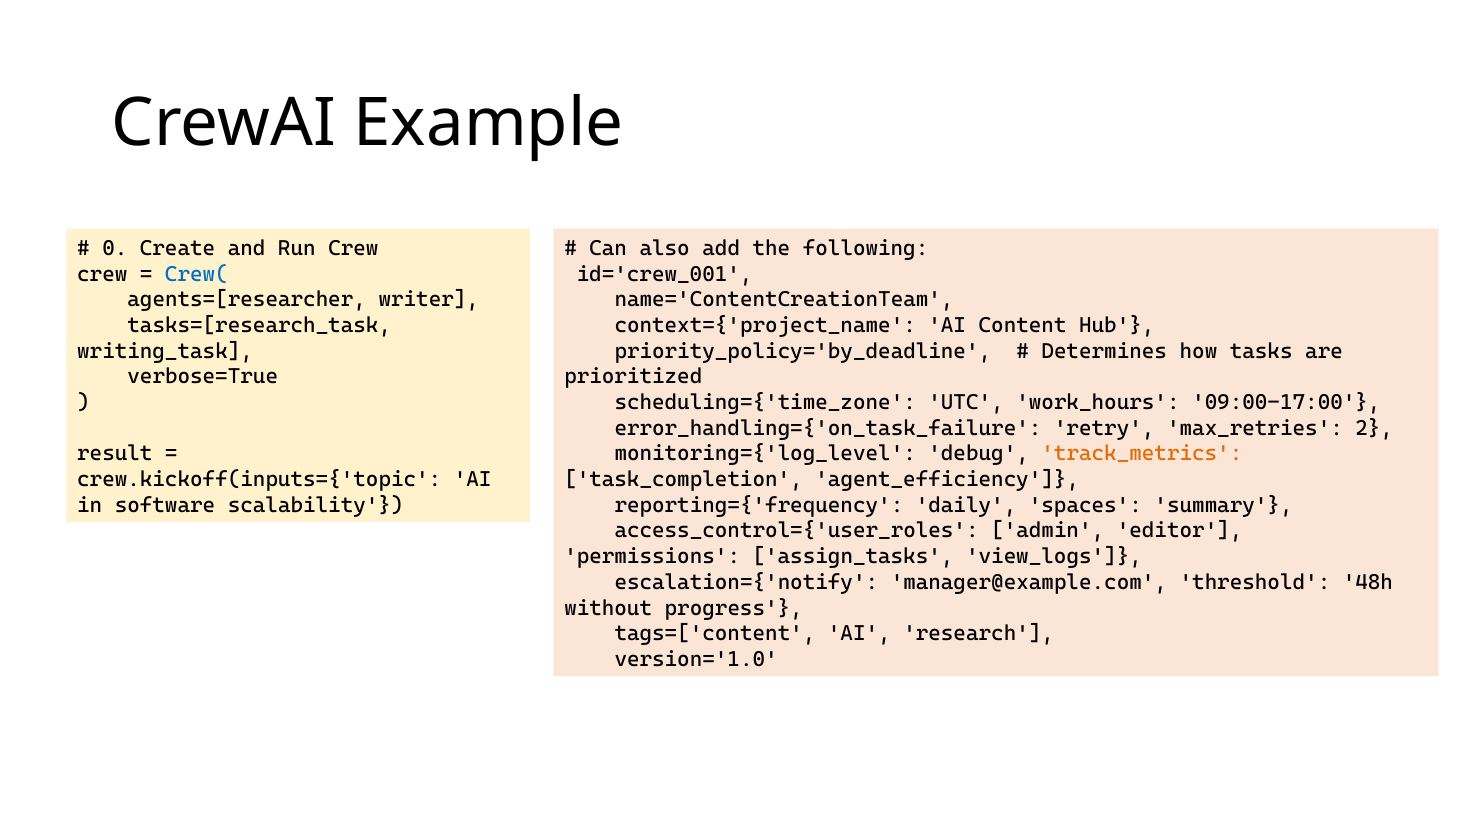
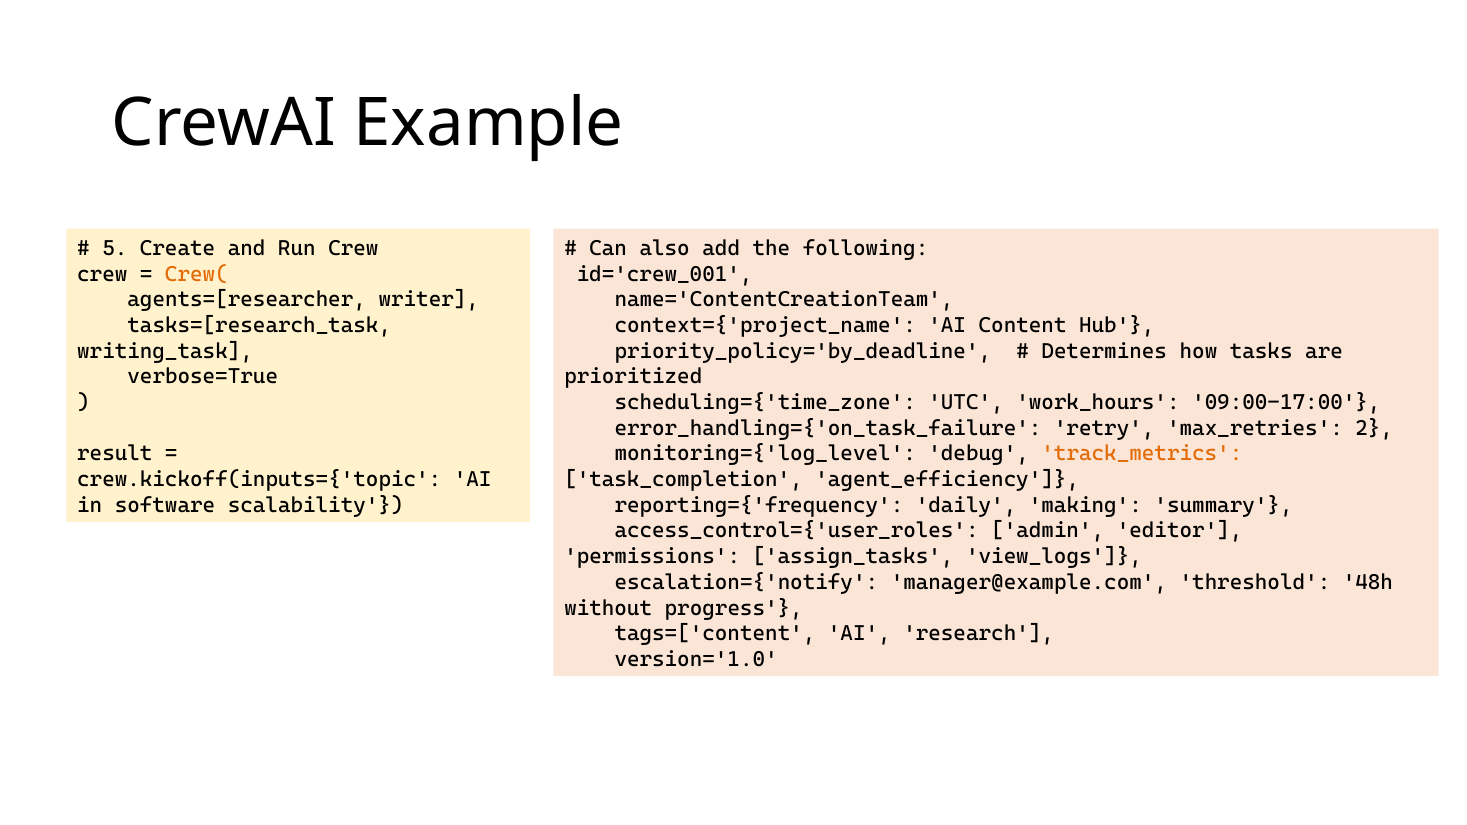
0: 0 -> 5
Crew( colour: blue -> orange
spaces: spaces -> making
